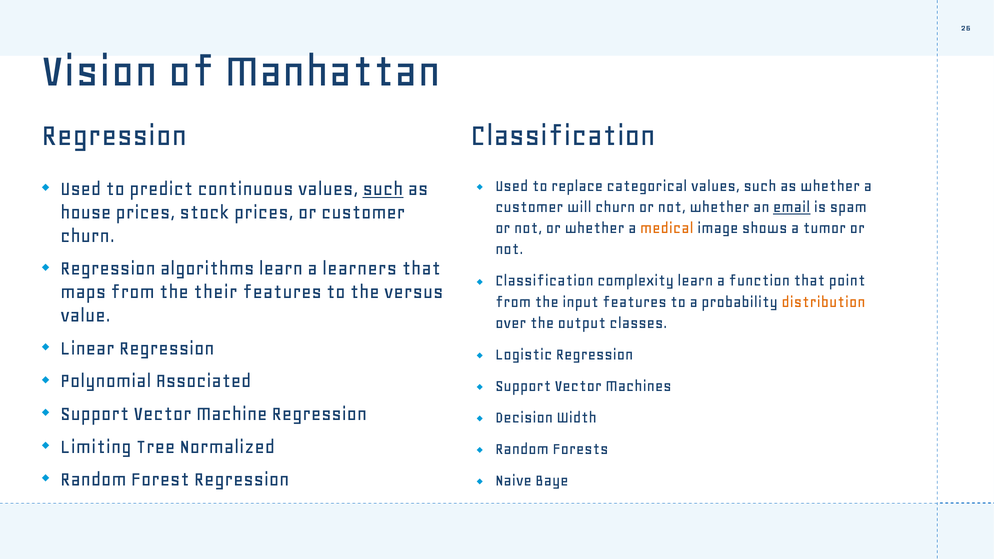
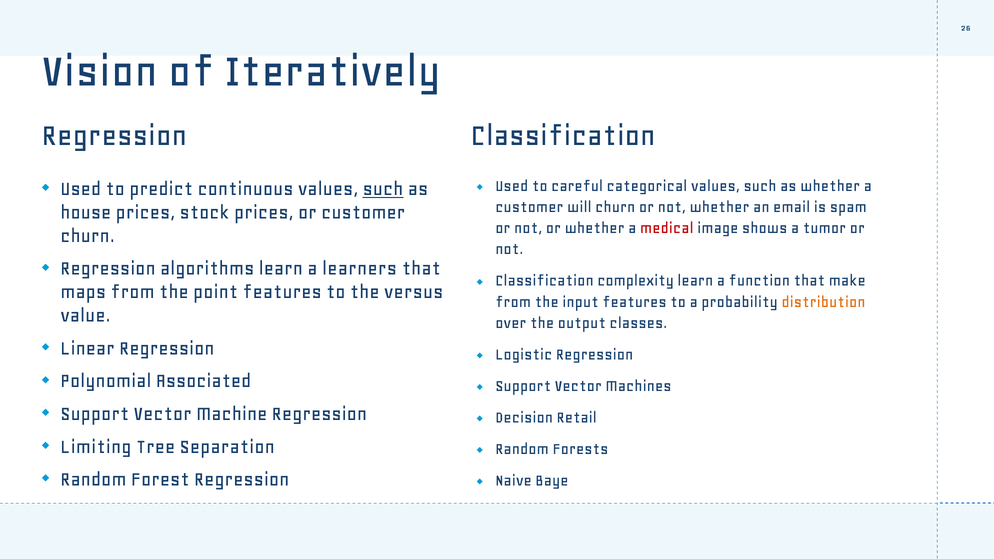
Manhattan: Manhattan -> Iteratively
replace: replace -> careful
email underline: present -> none
medical colour: orange -> red
point: point -> make
their: their -> point
Width: Width -> Retail
Normalized: Normalized -> Separation
